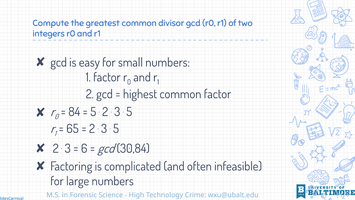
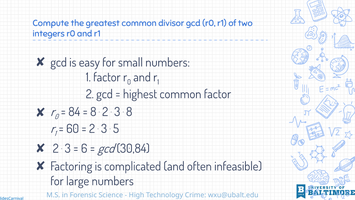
5 at (93, 112): 5 -> 8
5 at (129, 112): 5 -> 8
65: 65 -> 60
